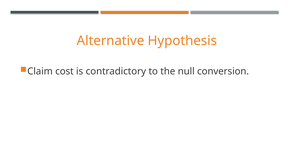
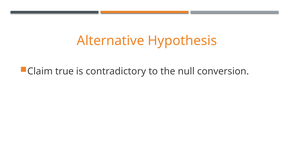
cost: cost -> true
